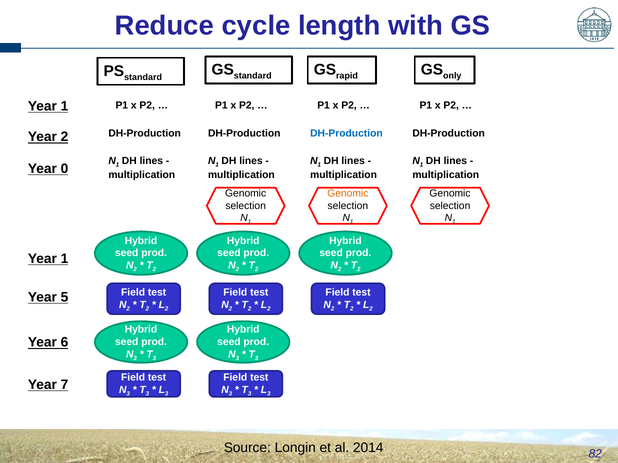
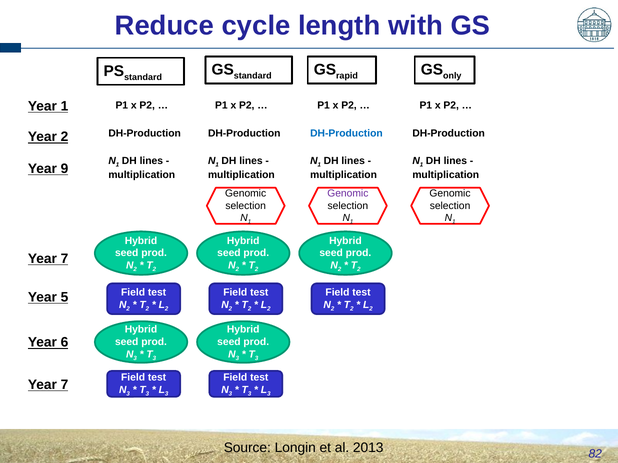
0: 0 -> 9
Genomic at (348, 193) colour: orange -> purple
1 at (64, 259): 1 -> 7
2014: 2014 -> 2013
